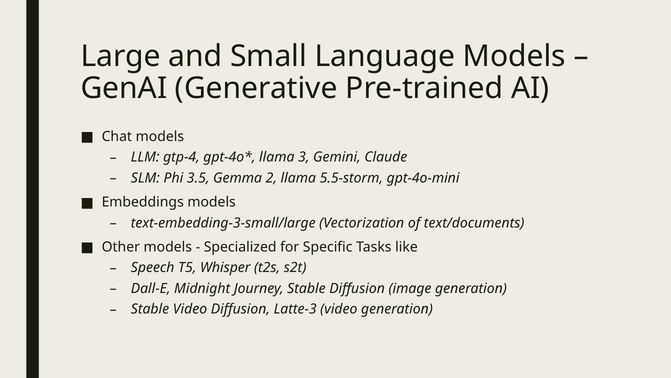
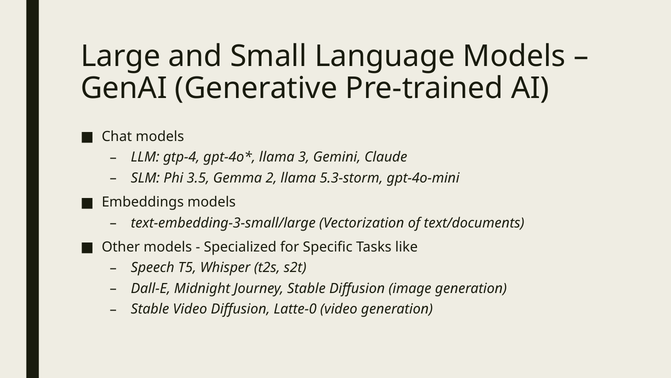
5.5-storm: 5.5-storm -> 5.3-storm
Latte-3: Latte-3 -> Latte-0
